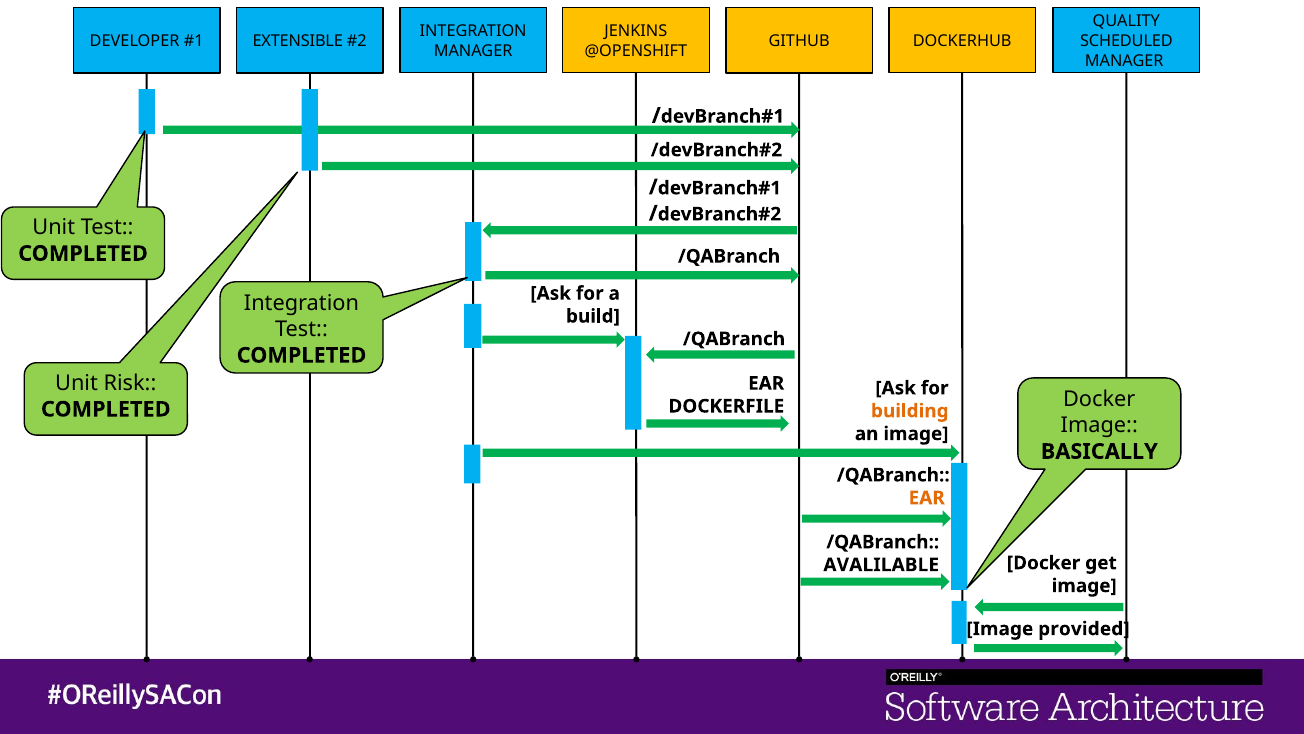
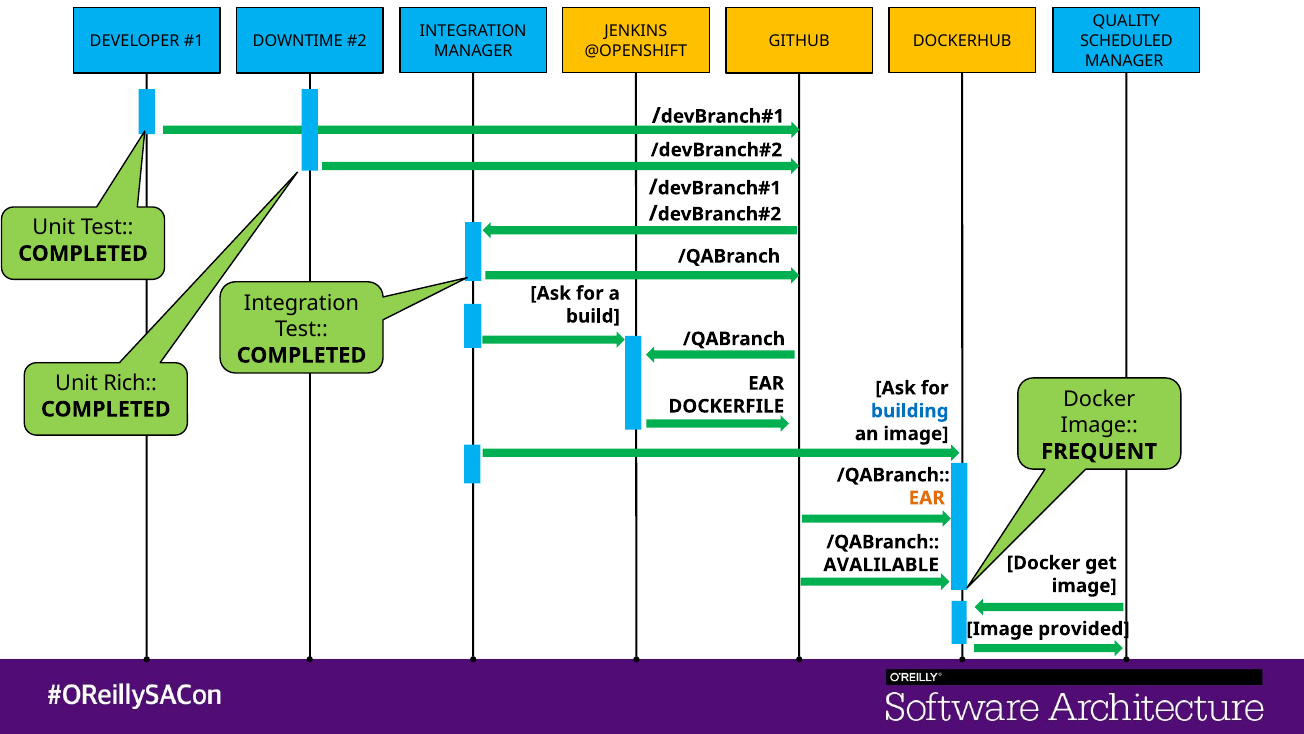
EXTENSIBLE: EXTENSIBLE -> DOWNTIME
Risk: Risk -> Rich
building colour: orange -> blue
BASICALLY: BASICALLY -> FREQUENT
